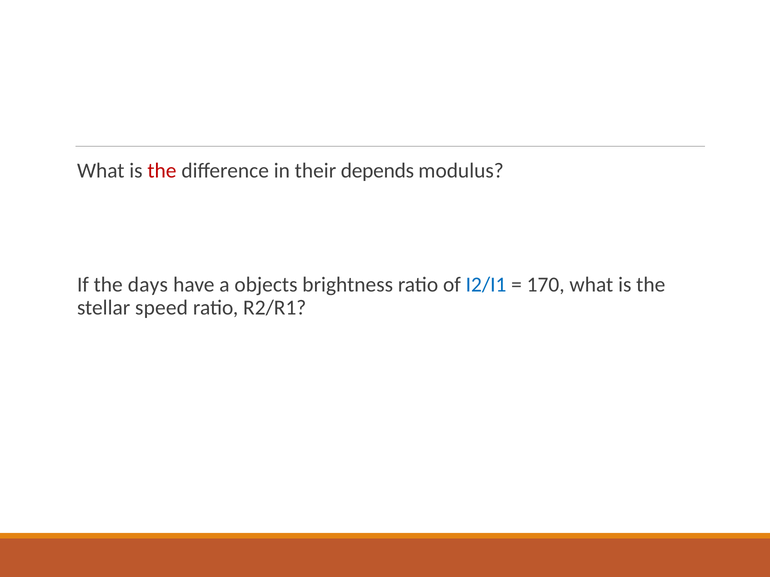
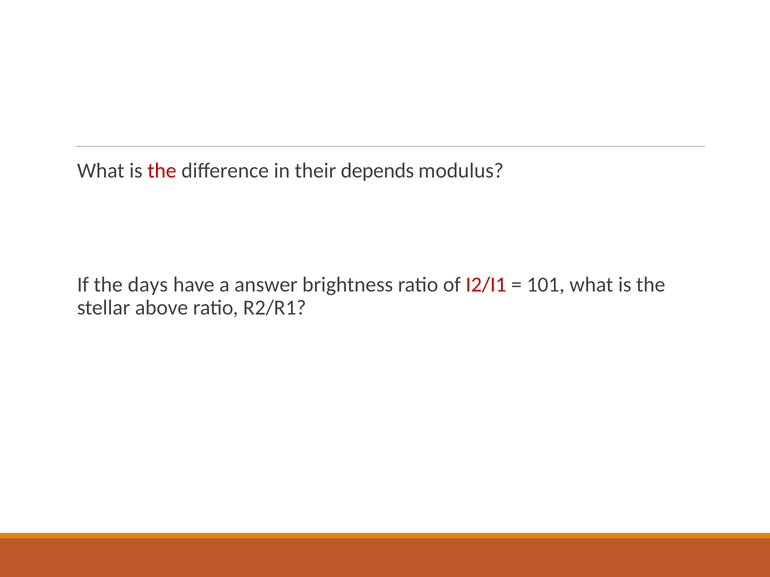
objects: objects -> answer
I2/I1 colour: blue -> red
170: 170 -> 101
speed: speed -> above
